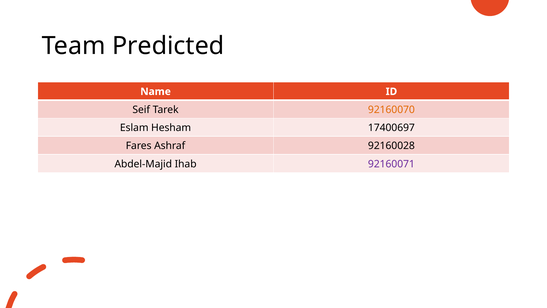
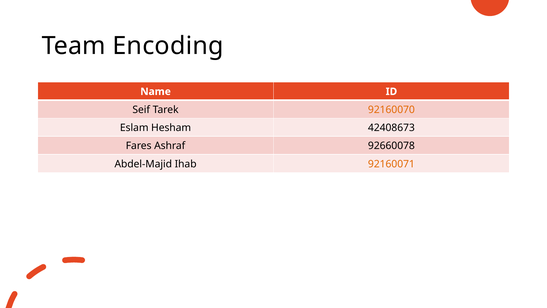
Predicted: Predicted -> Encoding
17400697: 17400697 -> 42408673
92160028: 92160028 -> 92660078
92160071 colour: purple -> orange
